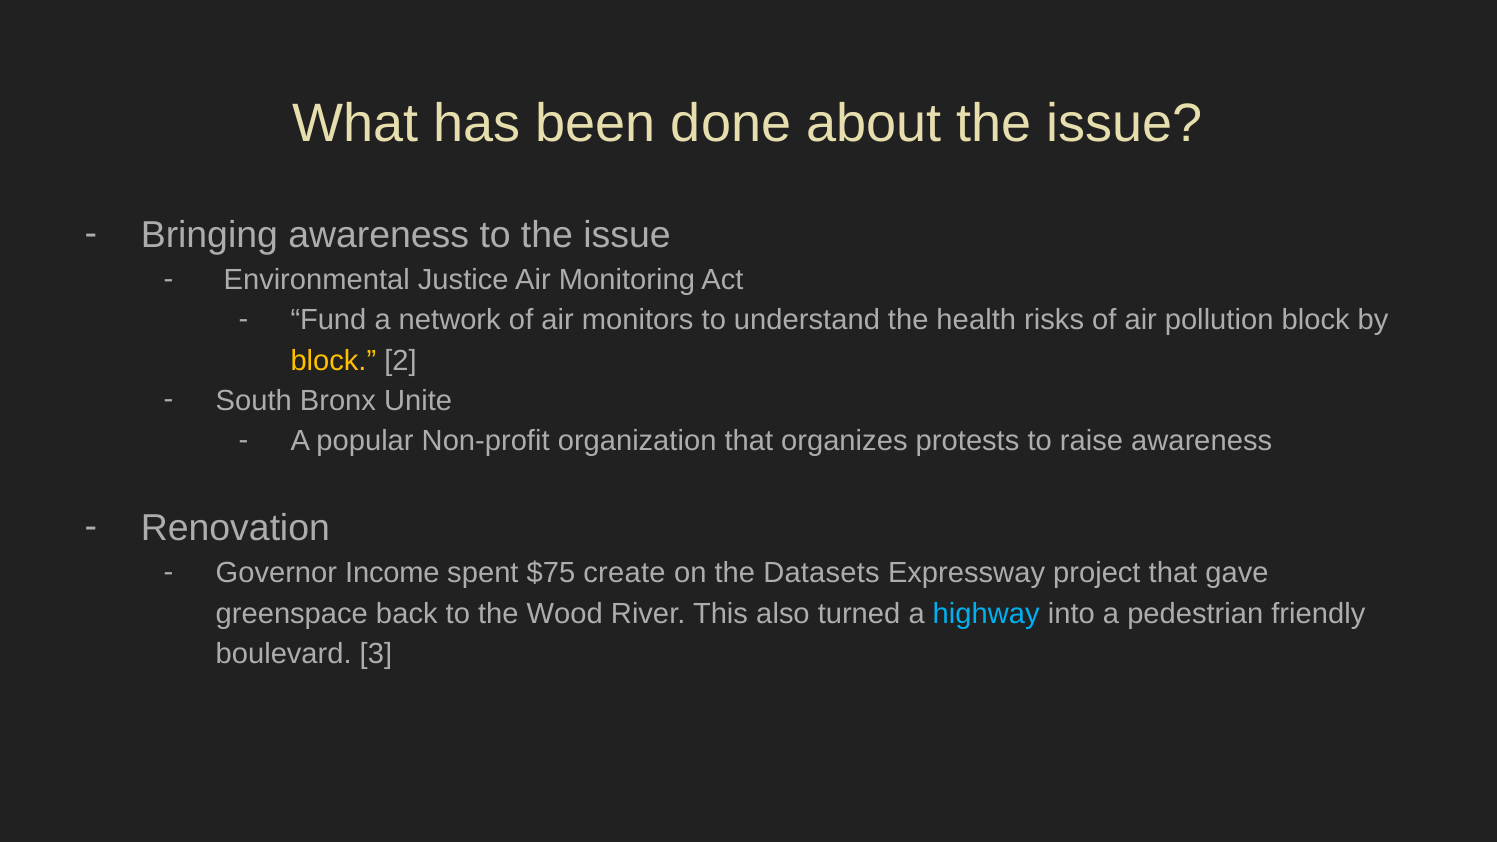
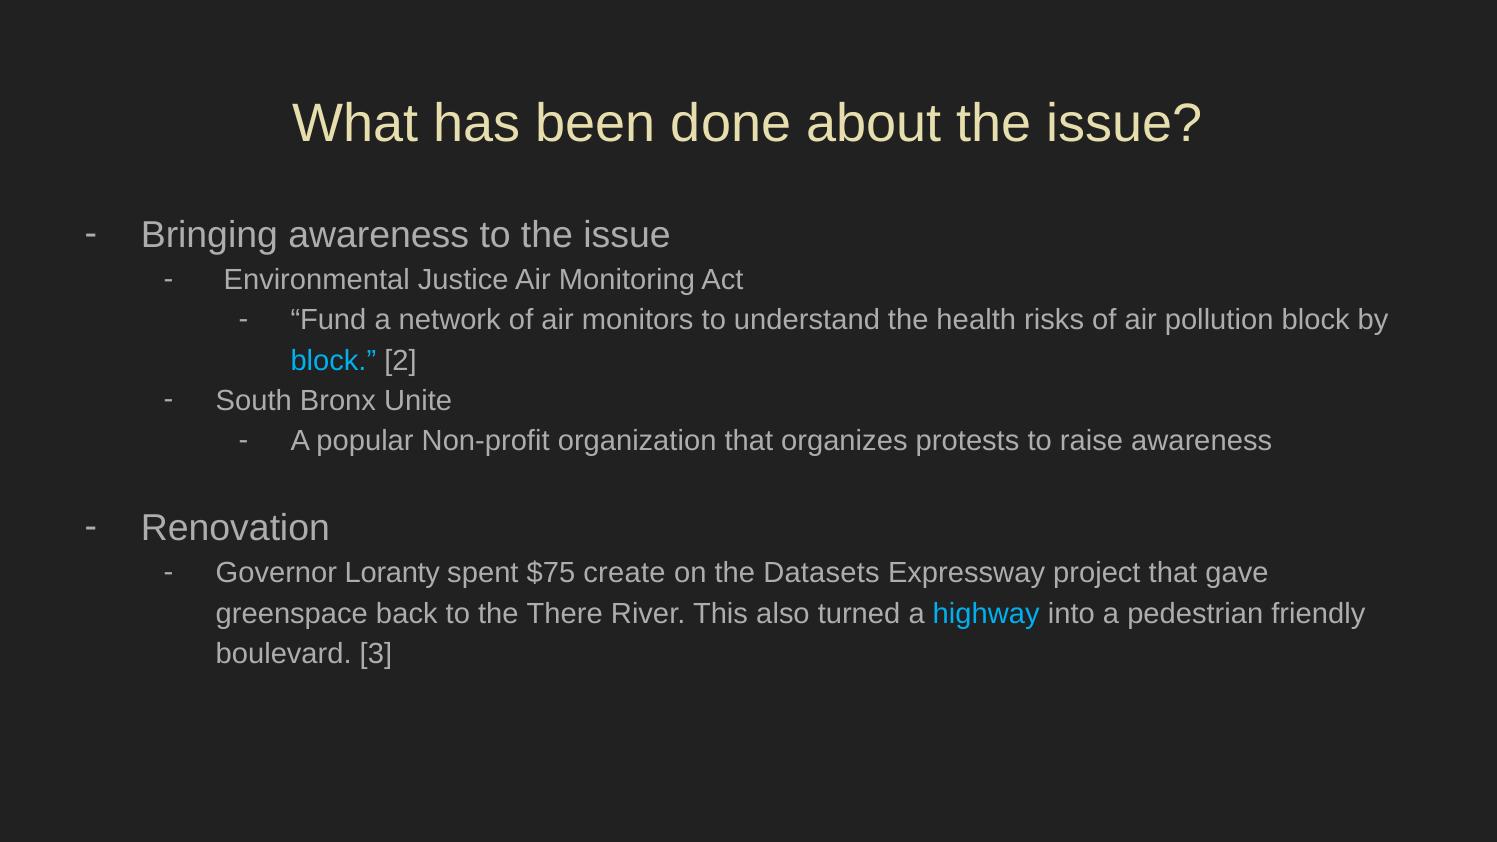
block at (333, 361) colour: yellow -> light blue
Income: Income -> Loranty
Wood: Wood -> There
